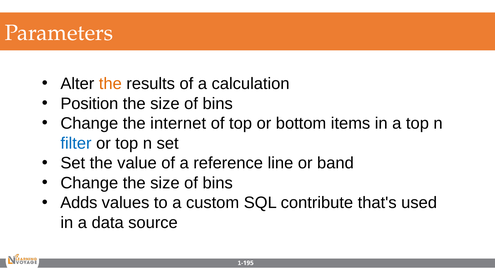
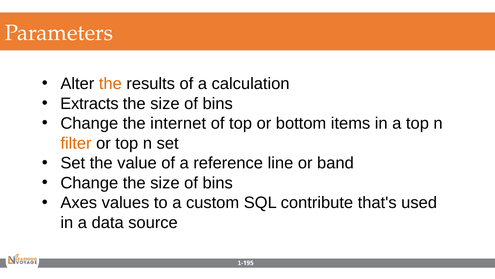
Position: Position -> Extracts
filter colour: blue -> orange
Adds: Adds -> Axes
